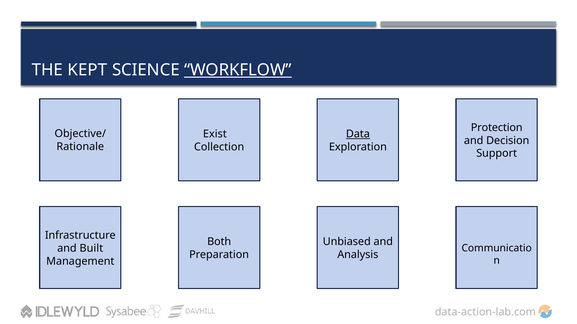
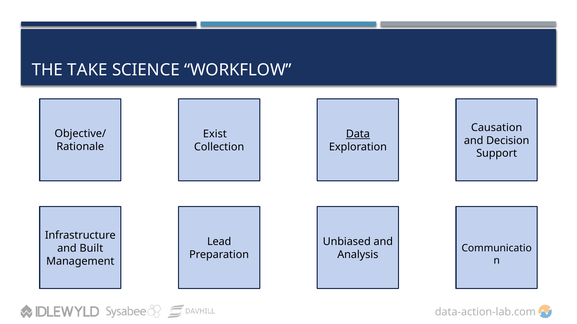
KEPT: KEPT -> TAKE
WORKFLOW underline: present -> none
Protection: Protection -> Causation
Both: Both -> Lead
